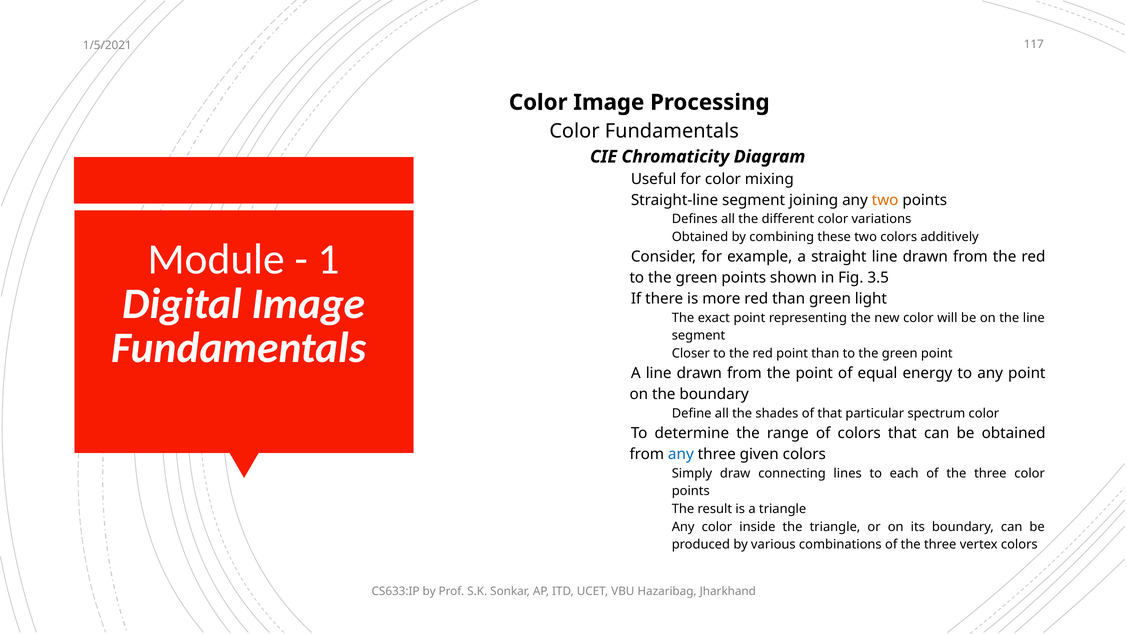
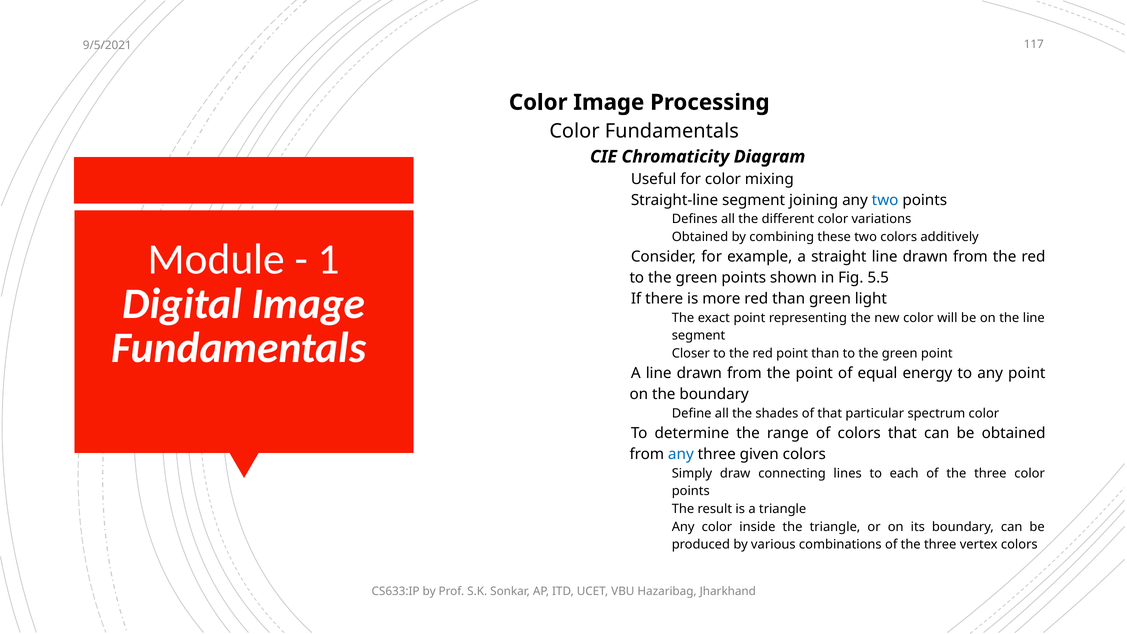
1/5/2021: 1/5/2021 -> 9/5/2021
two at (885, 200) colour: orange -> blue
3.5: 3.5 -> 5.5
